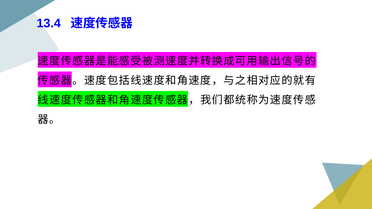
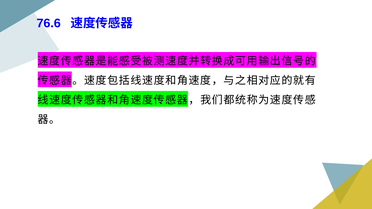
13.4: 13.4 -> 76.6
